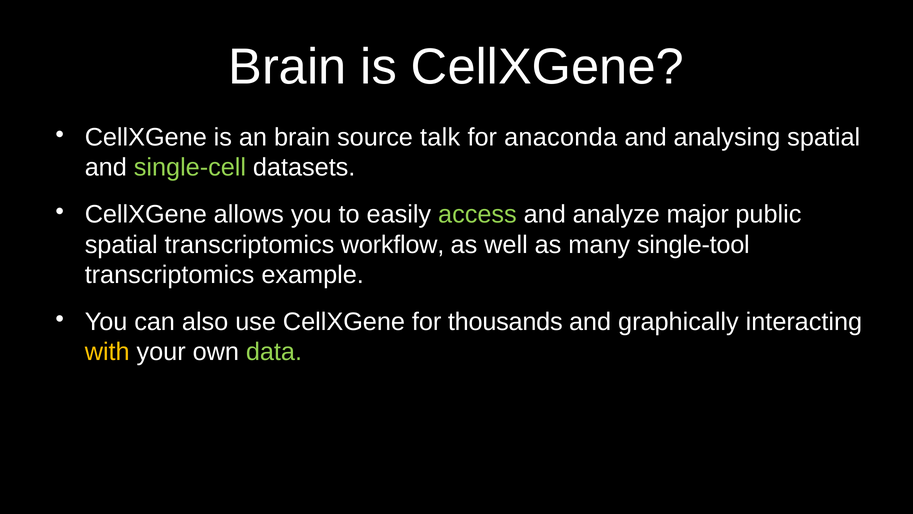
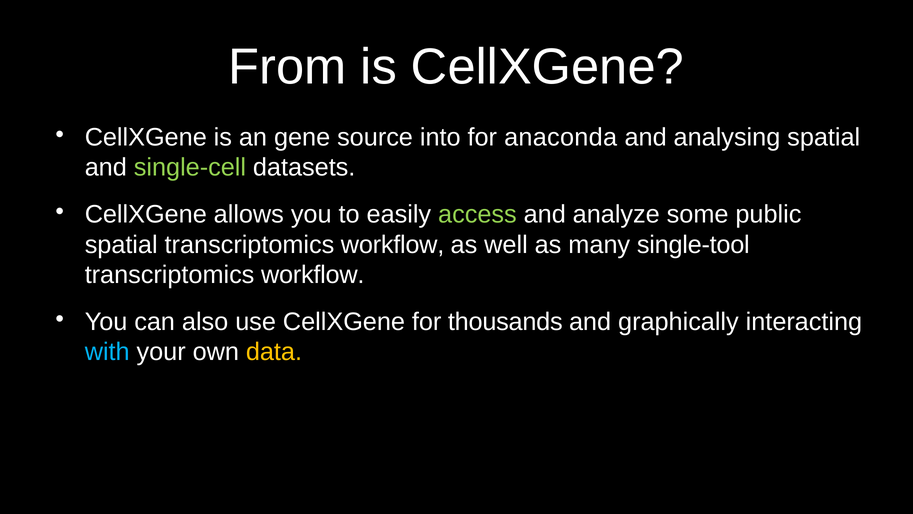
Brain at (287, 67): Brain -> From
an brain: brain -> gene
talk: talk -> into
major: major -> some
example at (313, 275): example -> workflow
with colour: yellow -> light blue
data colour: light green -> yellow
